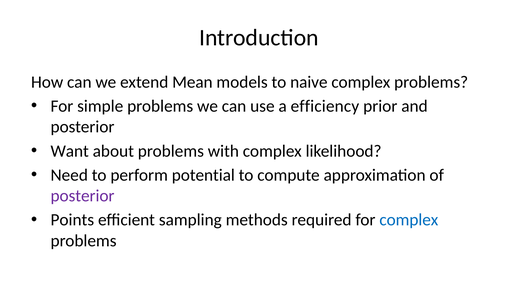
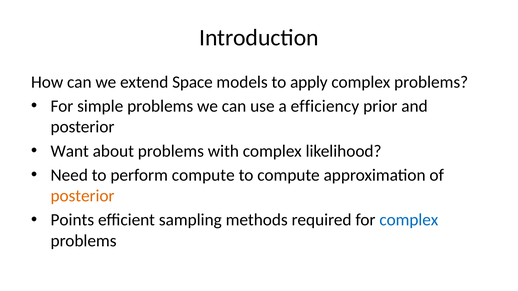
Mean: Mean -> Space
naive: naive -> apply
perform potential: potential -> compute
posterior at (83, 196) colour: purple -> orange
